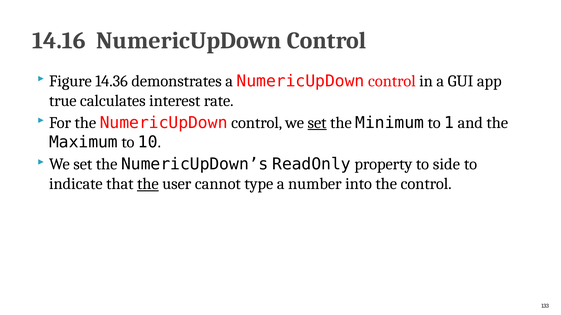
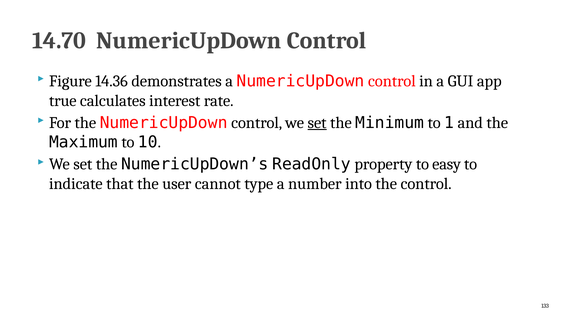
14.16: 14.16 -> 14.70
side: side -> easy
the at (148, 184) underline: present -> none
